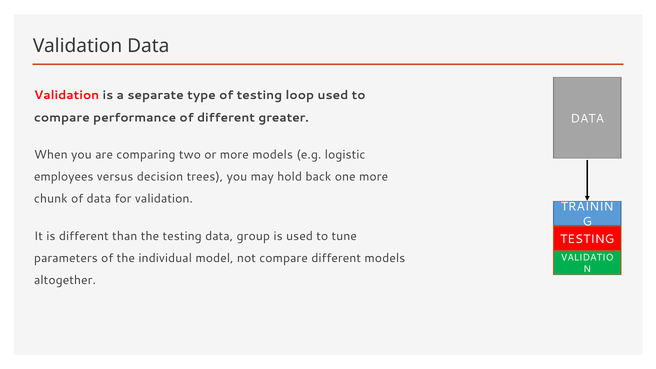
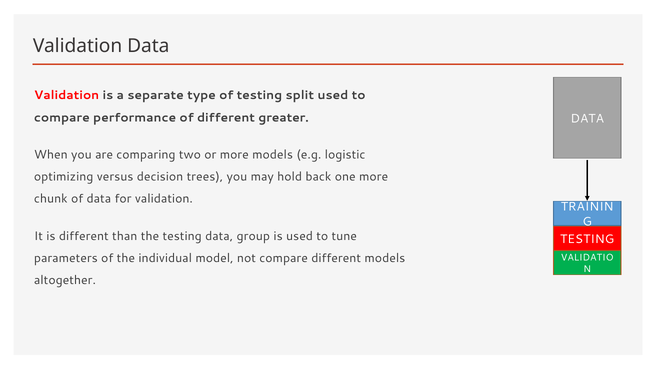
loop: loop -> split
employees: employees -> optimizing
